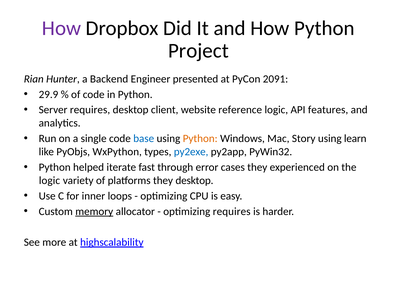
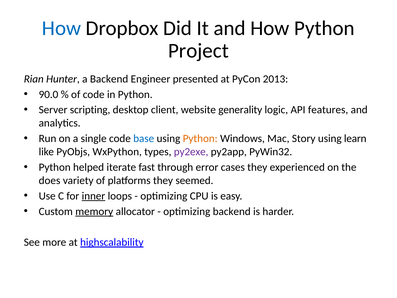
How at (61, 28) colour: purple -> blue
2091: 2091 -> 2013
29.9: 29.9 -> 90.0
Server requires: requires -> scripting
reference: reference -> generality
py2exe colour: blue -> purple
logic at (50, 180): logic -> does
they desktop: desktop -> seemed
inner underline: none -> present
optimizing requires: requires -> backend
